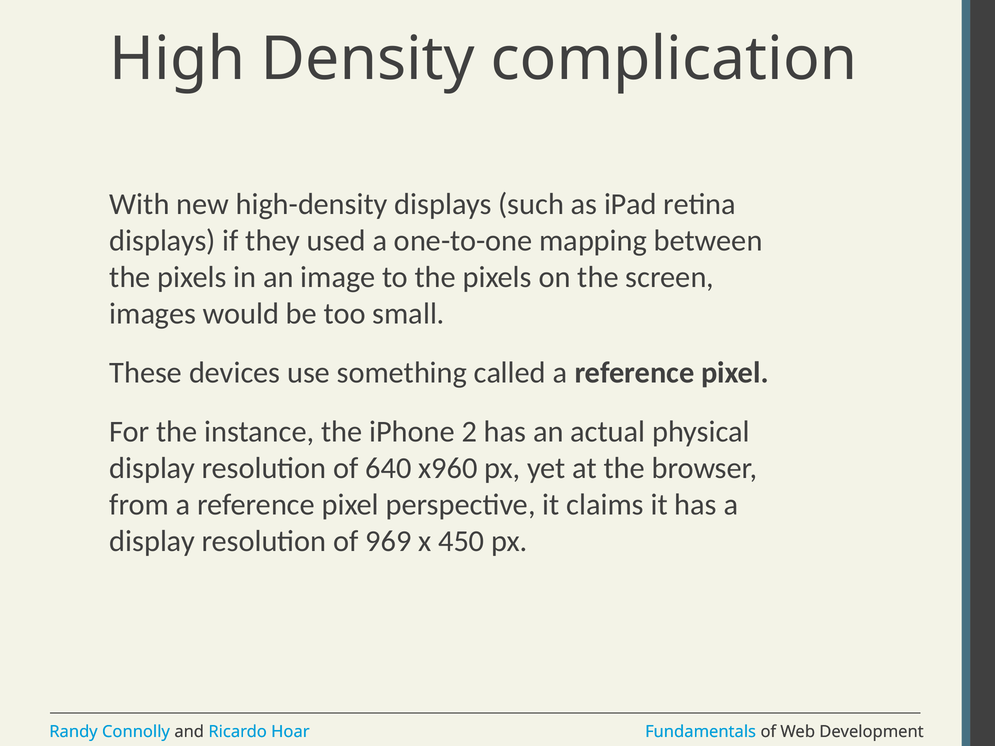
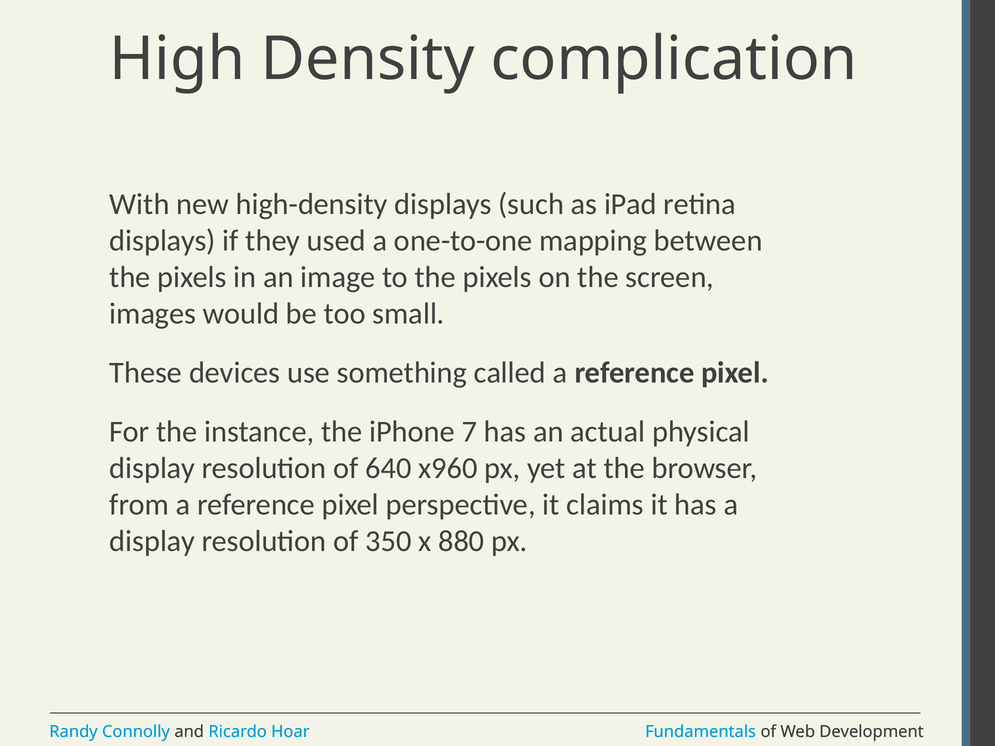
2: 2 -> 7
969: 969 -> 350
450: 450 -> 880
